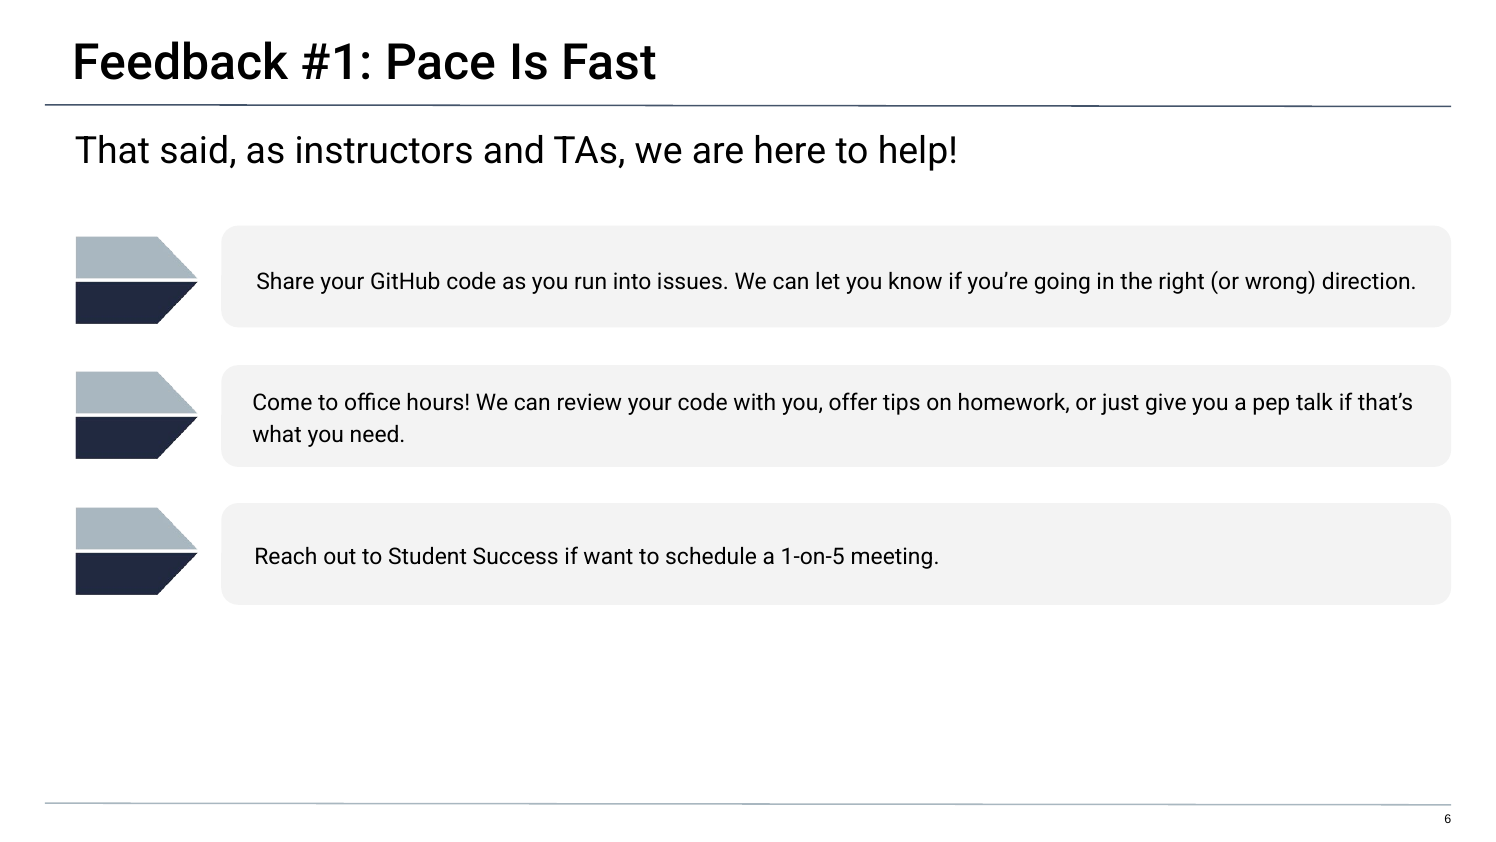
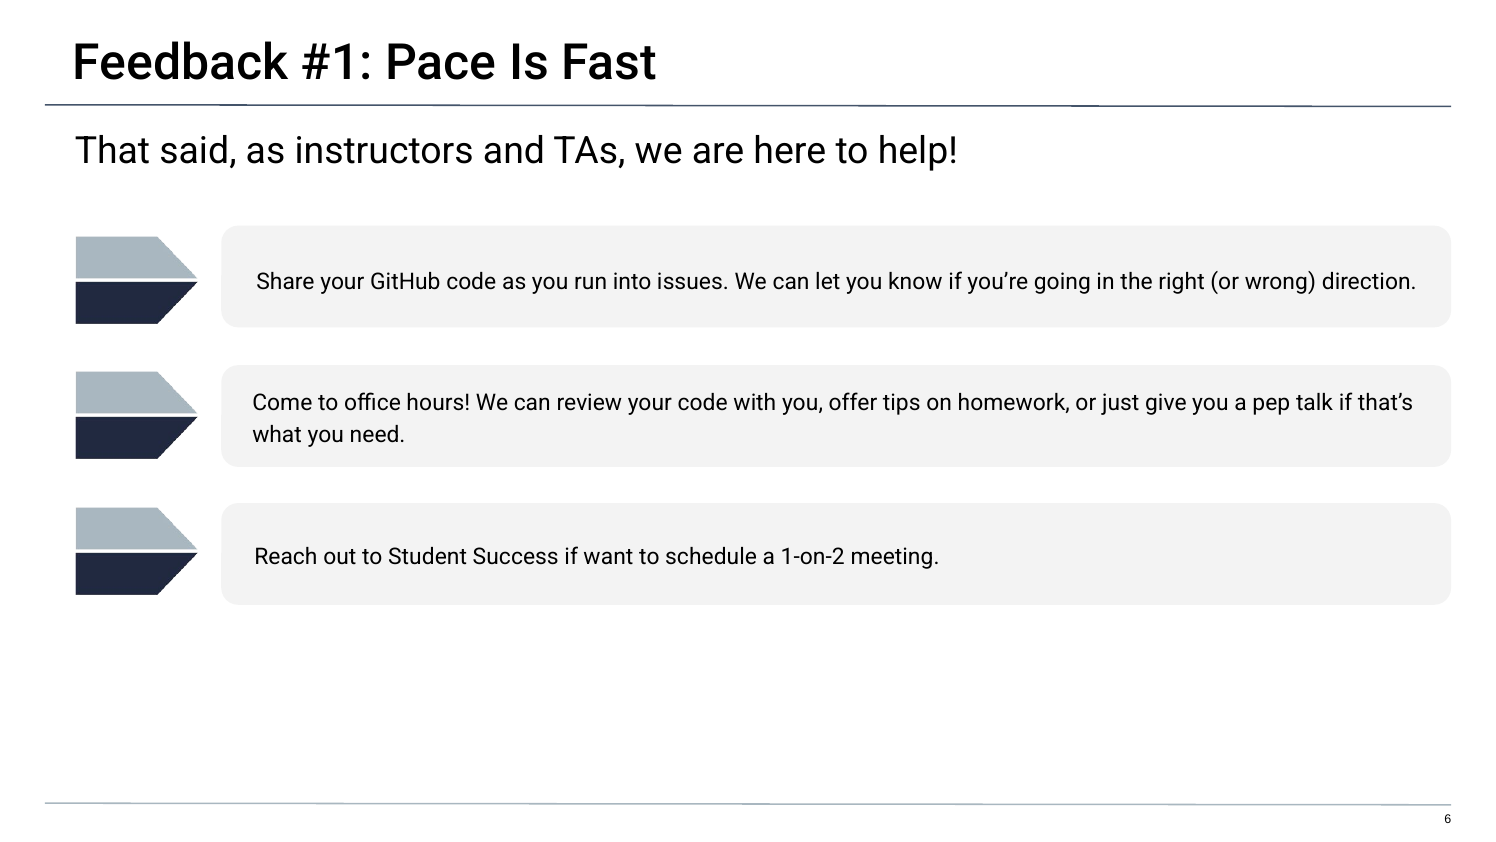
1-on-5: 1-on-5 -> 1-on-2
